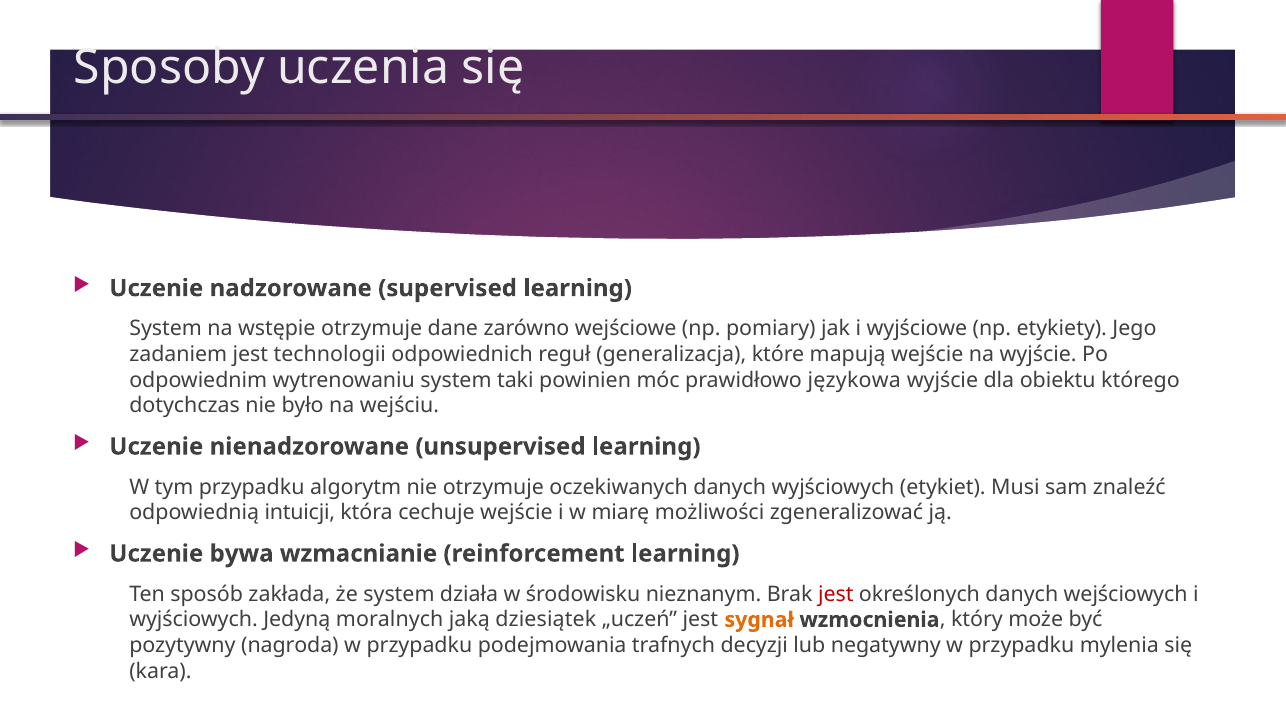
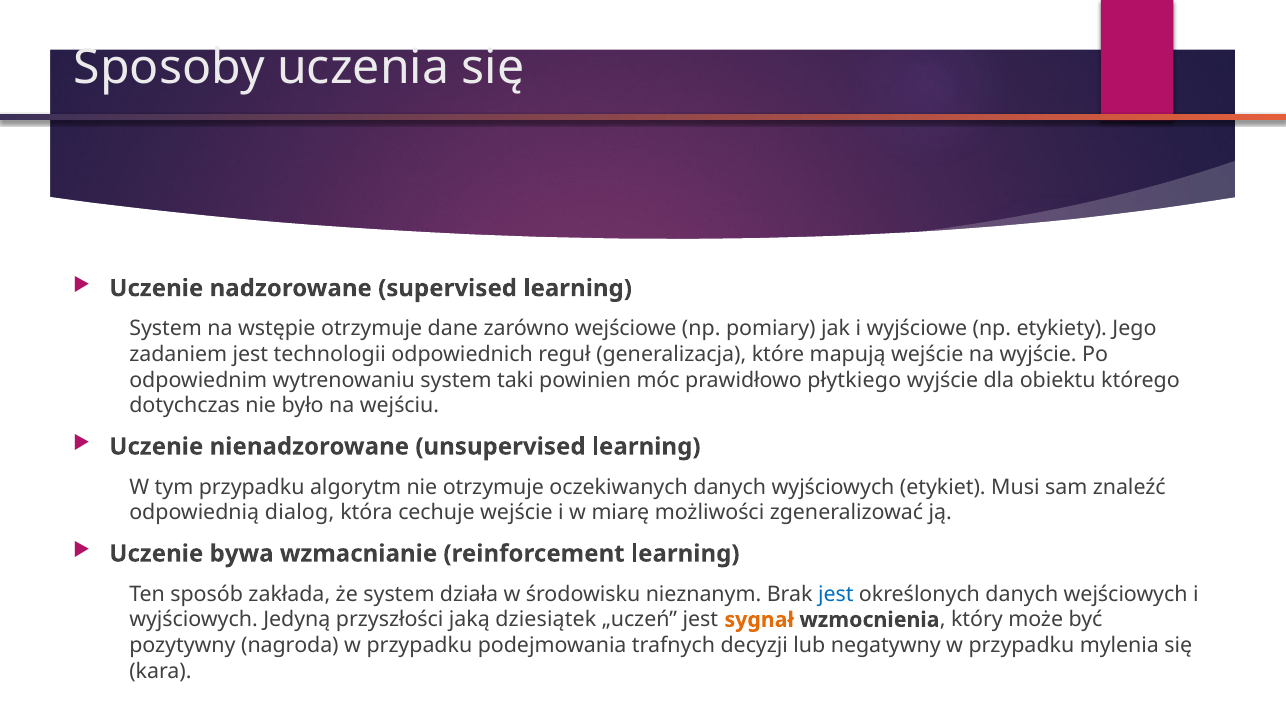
językowa: językowa -> płytkiego
intuicji: intuicji -> dialog
jest at (836, 594) colour: red -> blue
moralnych: moralnych -> przyszłości
